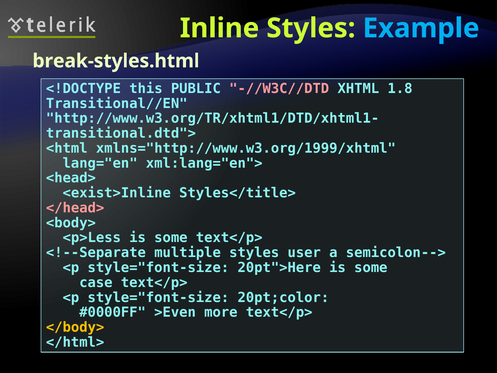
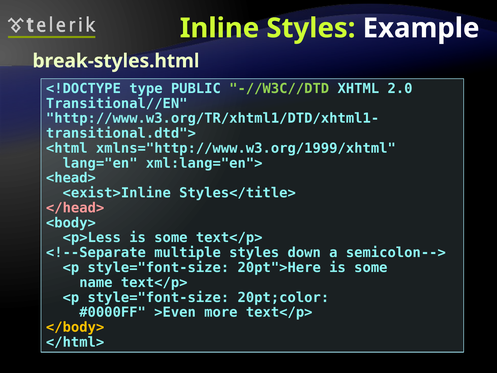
Example colour: light blue -> white
this: this -> type
-//W3C//DTD colour: pink -> light green
1.8: 1.8 -> 2.0
user: user -> down
case: case -> name
